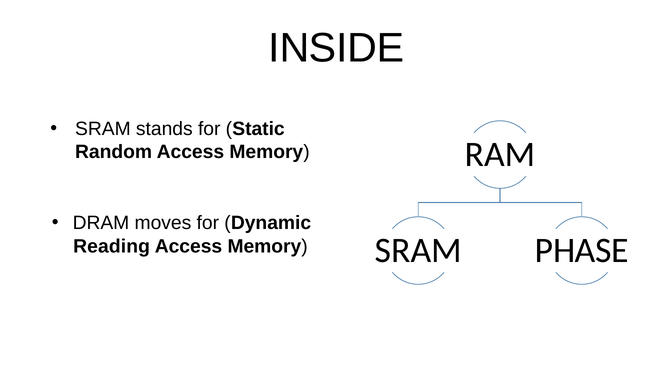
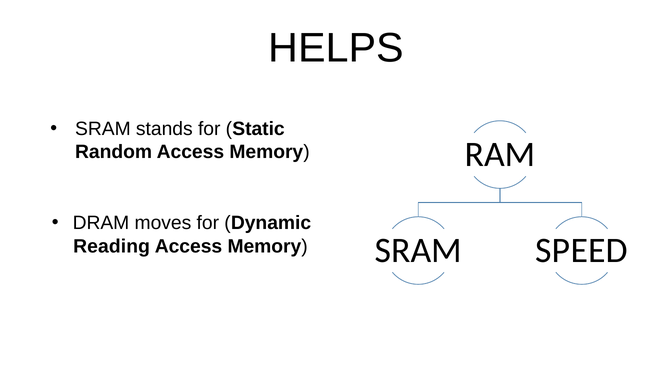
INSIDE: INSIDE -> HELPS
PHASE: PHASE -> SPEED
